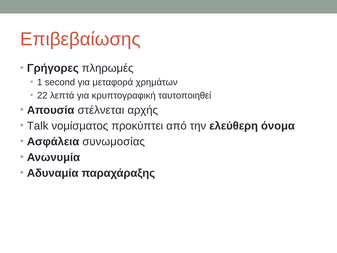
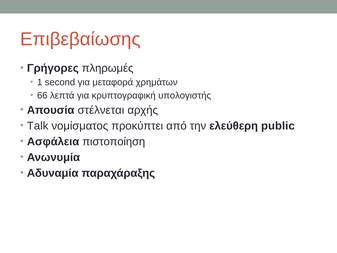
22: 22 -> 66
ταυτοποιηθεί: ταυτοποιηθεί -> υπολογιστής
όνομα: όνομα -> public
συνωμοσίας: συνωμοσίας -> πιστοποίηση
